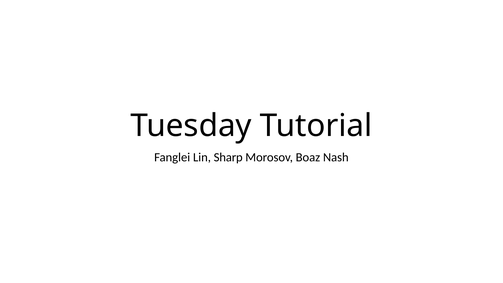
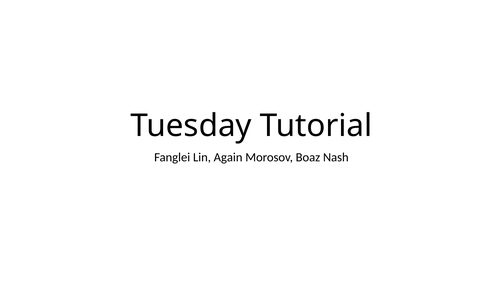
Sharp: Sharp -> Again
